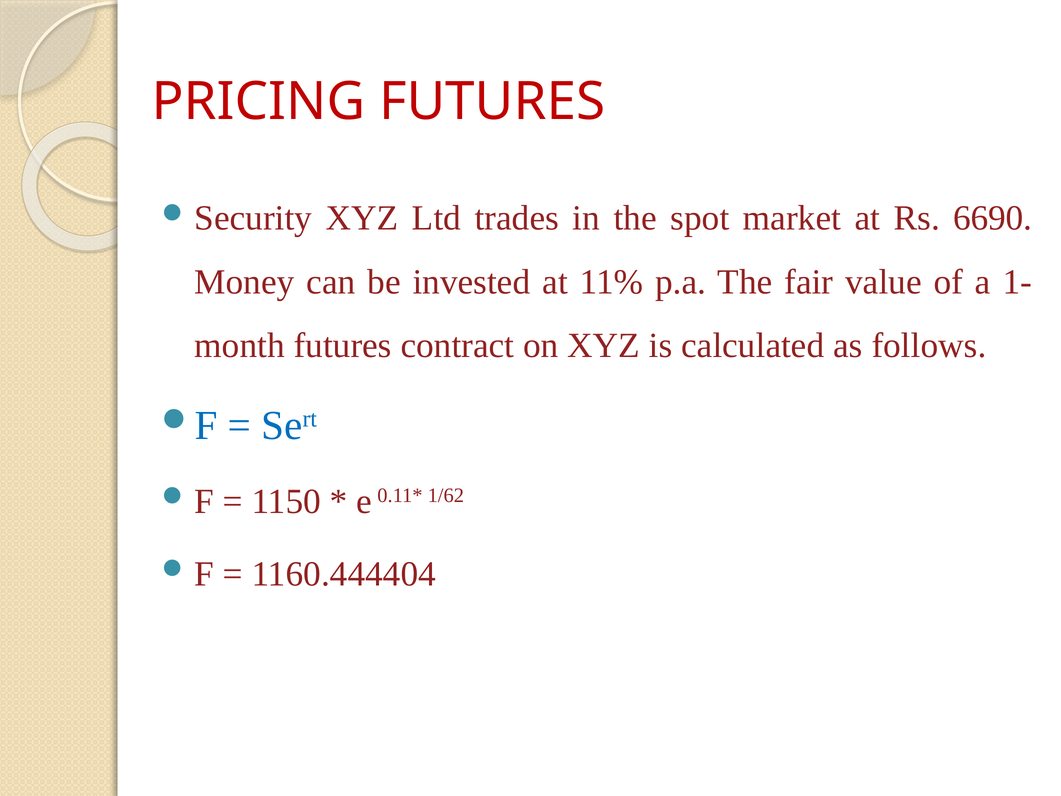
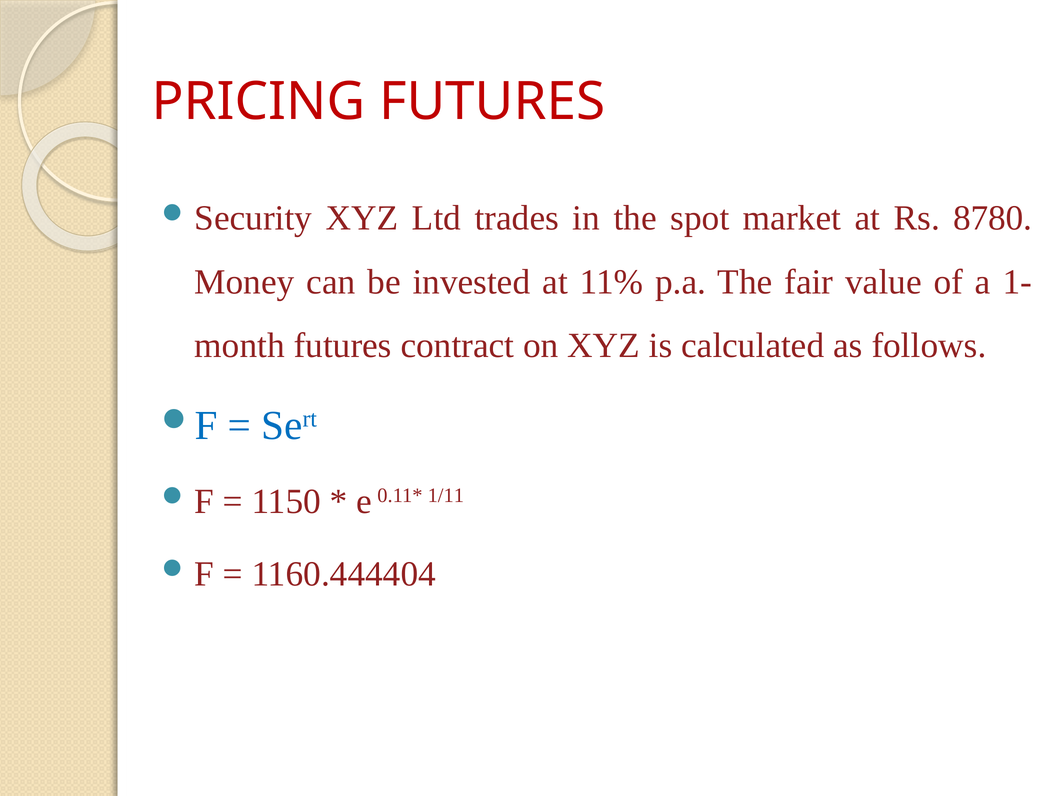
6690: 6690 -> 8780
1/62: 1/62 -> 1/11
